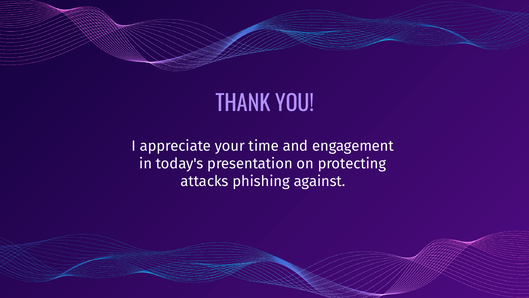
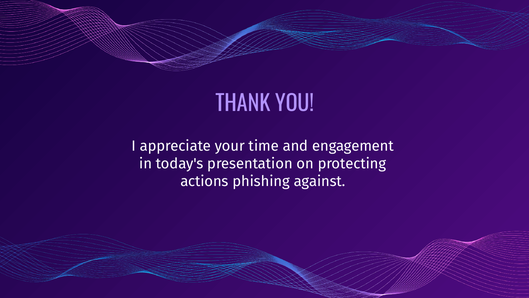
attacks: attacks -> actions
